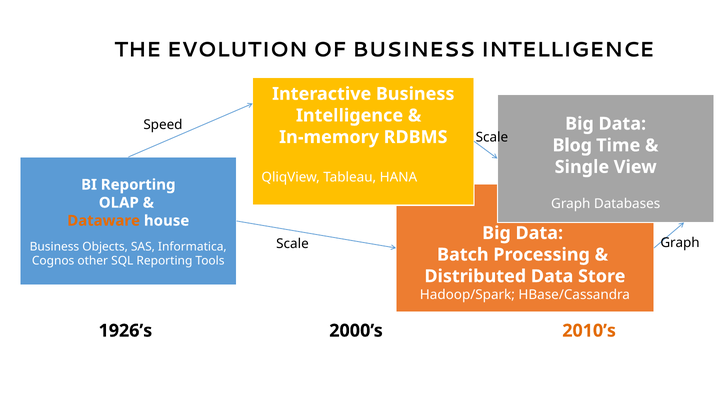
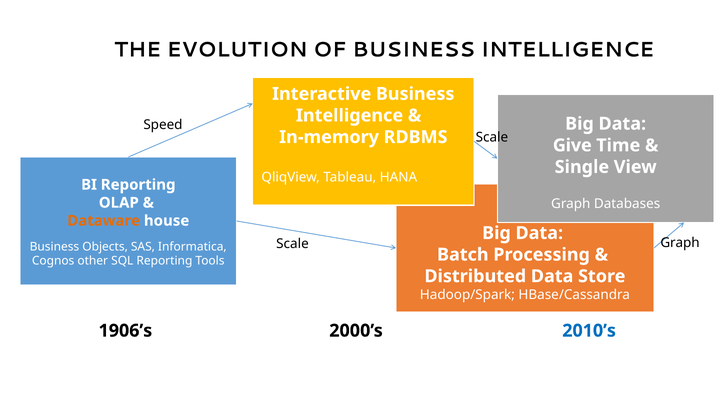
Blog: Blog -> Give
1926’s: 1926’s -> 1906’s
2010’s colour: orange -> blue
